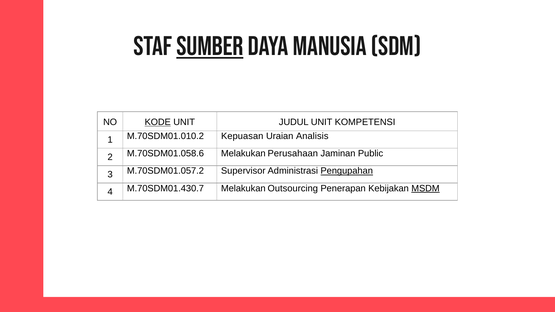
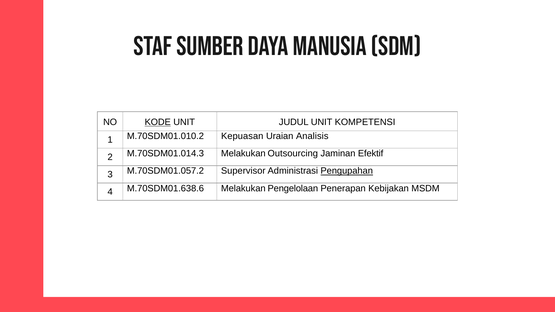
sumber underline: present -> none
M.70SDM01.058.6: M.70SDM01.058.6 -> M.70SDM01.014.3
Perusahaan: Perusahaan -> Outsourcing
Public: Public -> Efektif
M.70SDM01.430.7: M.70SDM01.430.7 -> M.70SDM01.638.6
Outsourcing: Outsourcing -> Pengelolaan
MSDM underline: present -> none
